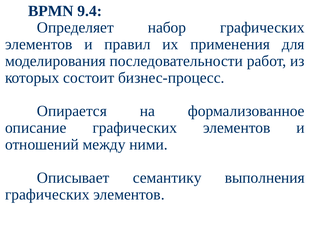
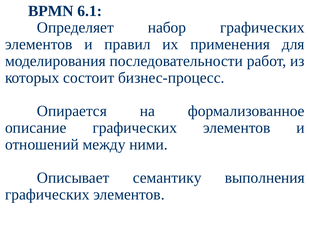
9.4: 9.4 -> 6.1
